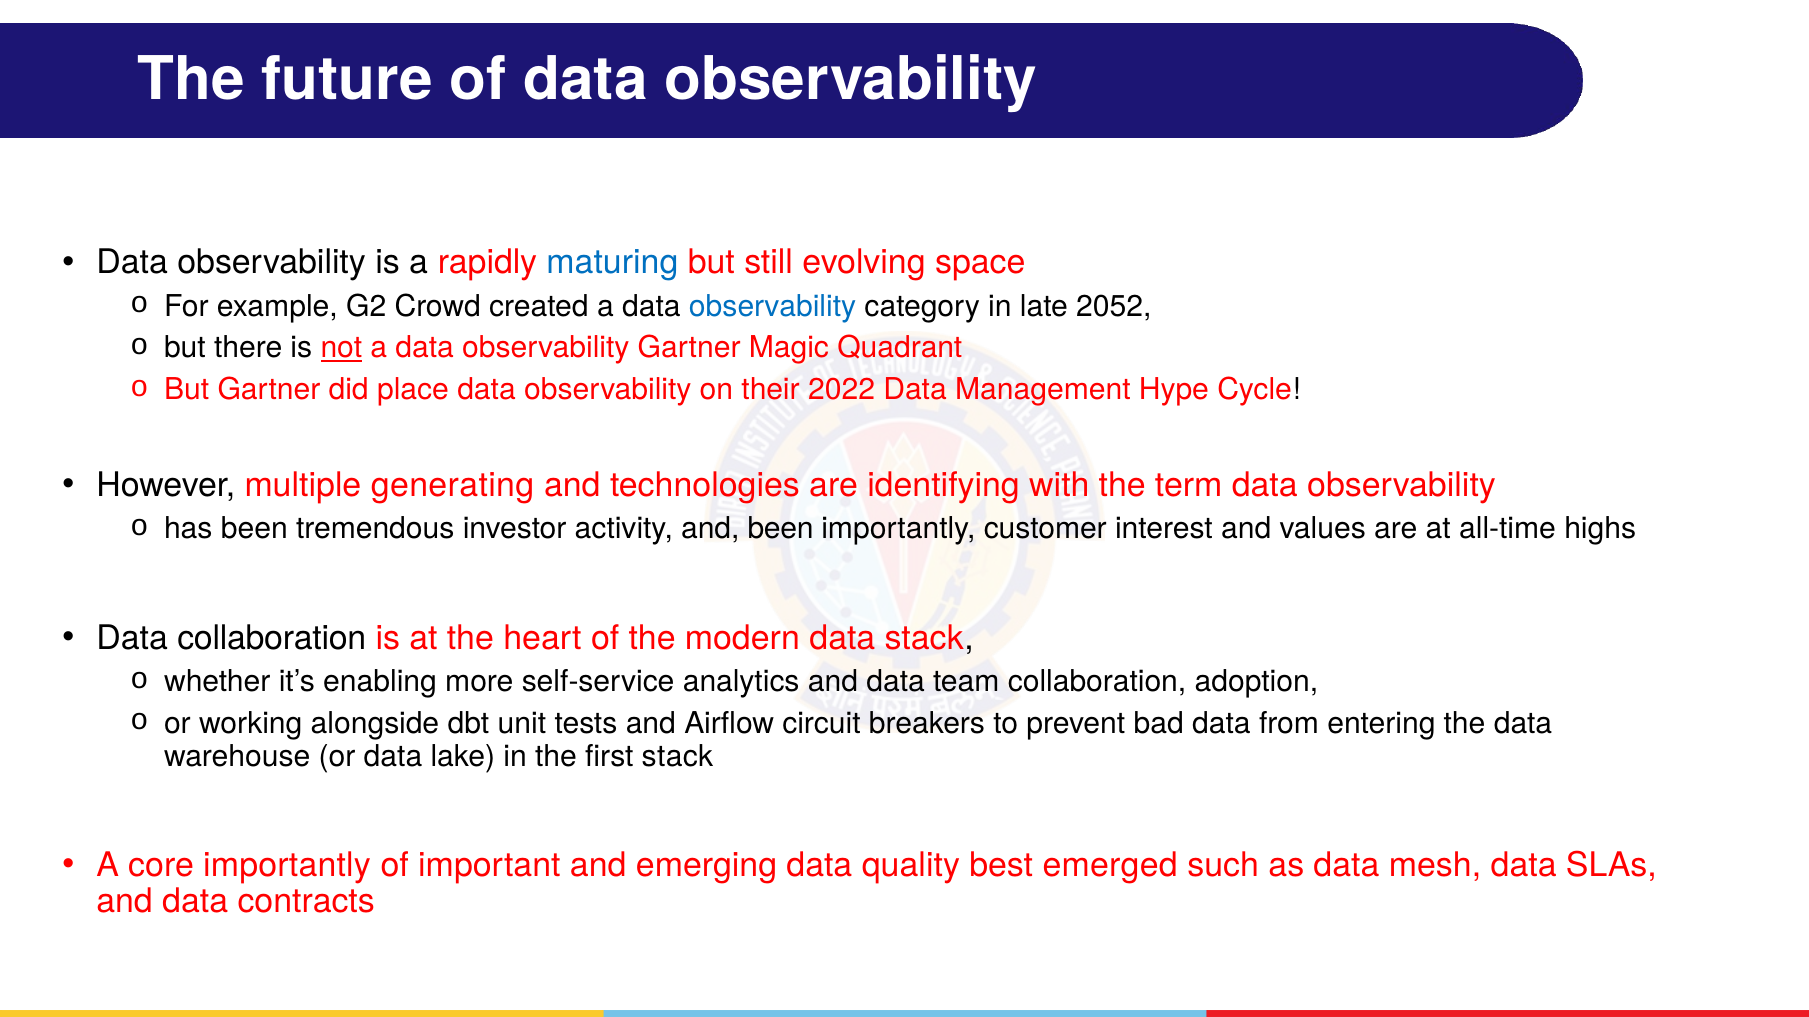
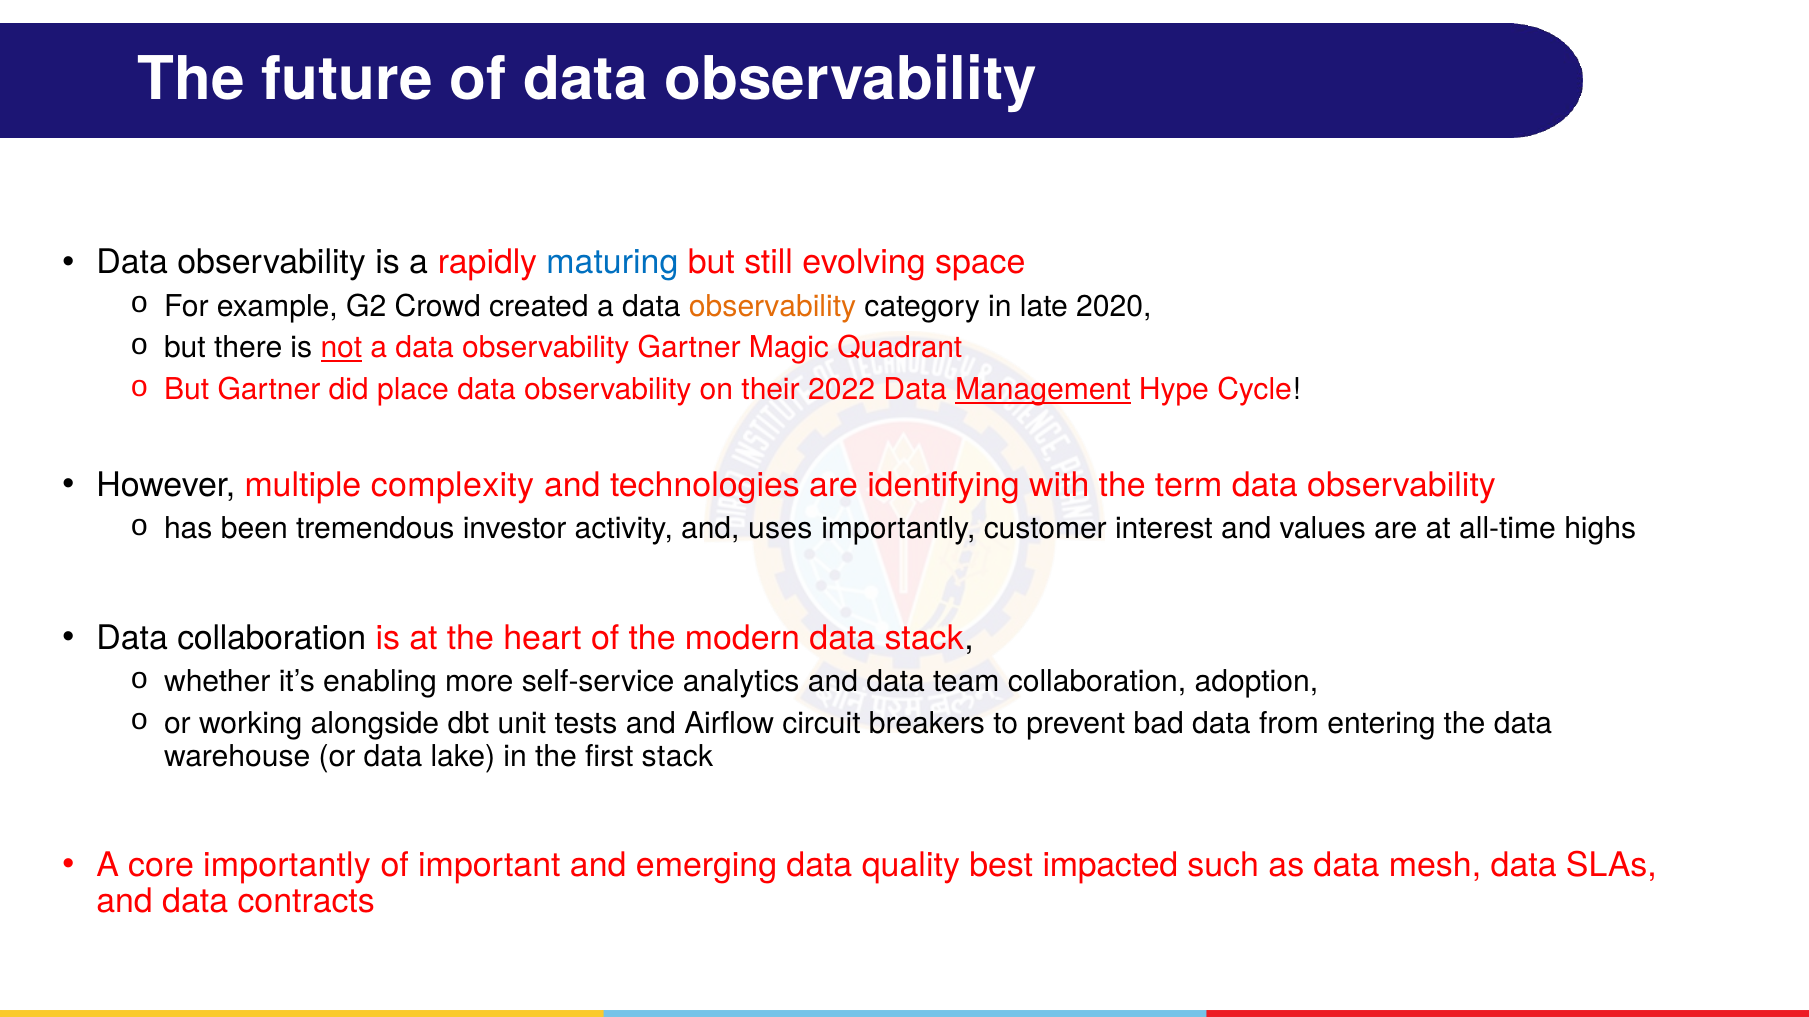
observability at (773, 306) colour: blue -> orange
2052: 2052 -> 2020
Management underline: none -> present
generating: generating -> complexity
and been: been -> uses
emerged: emerged -> impacted
